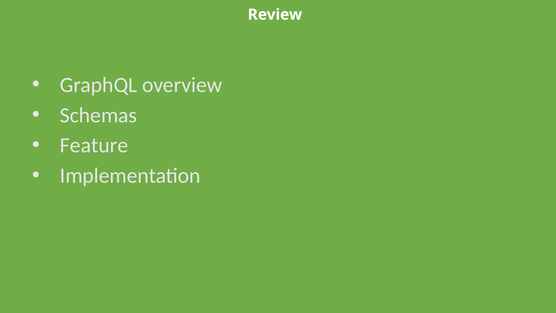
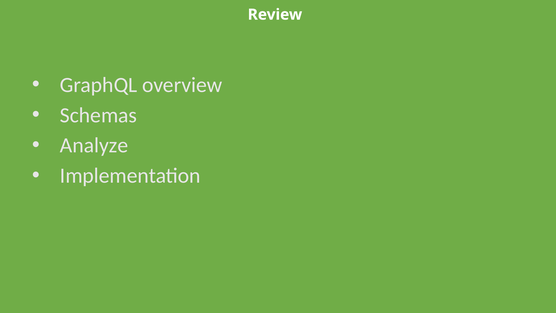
Feature: Feature -> Analyze
